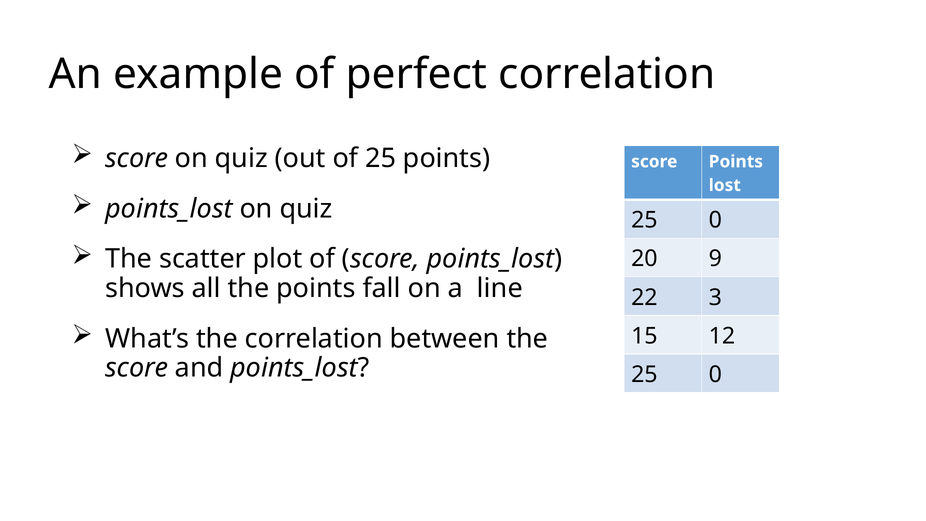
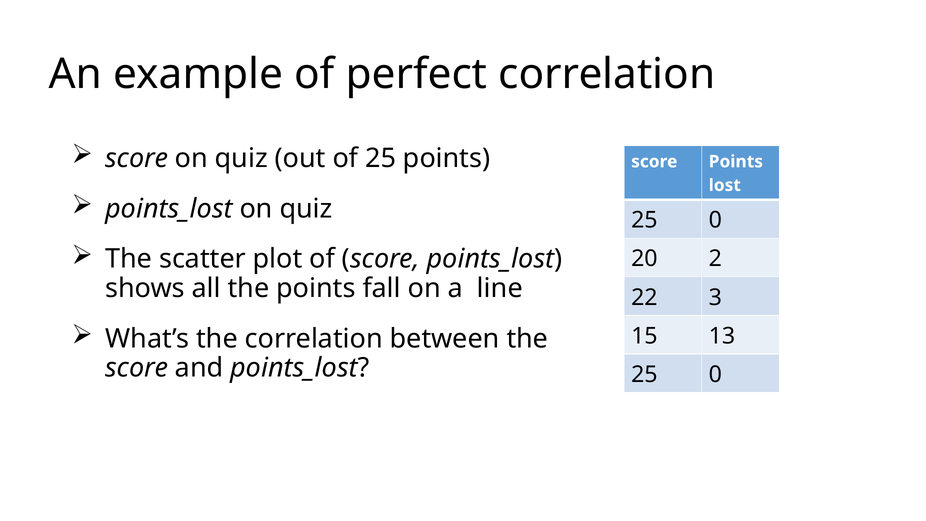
9: 9 -> 2
12: 12 -> 13
